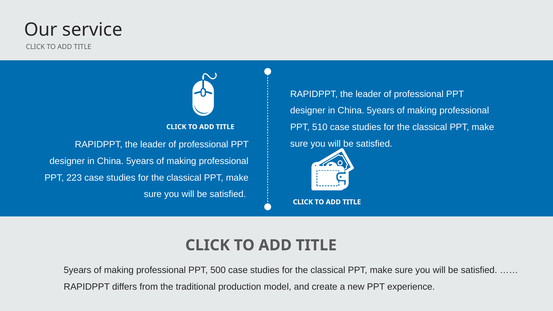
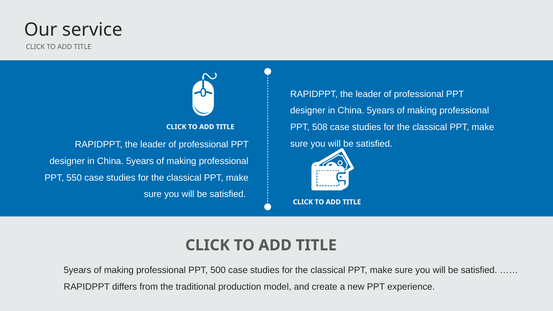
510: 510 -> 508
223: 223 -> 550
